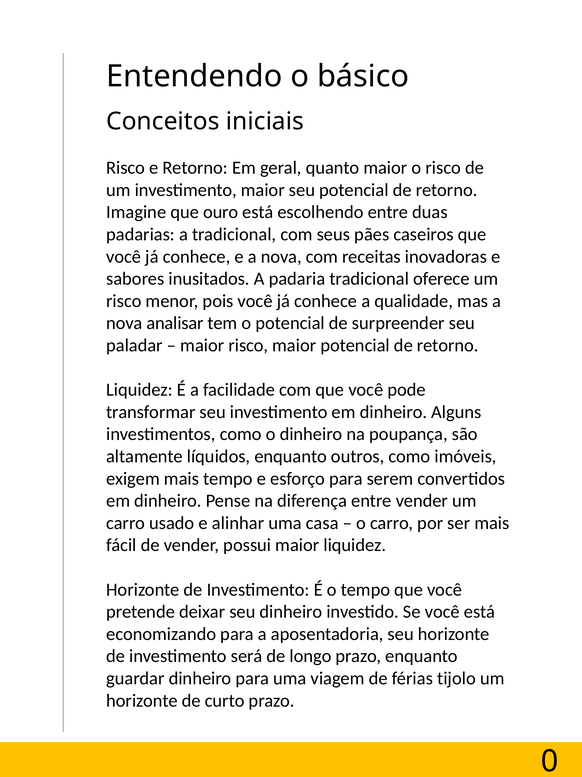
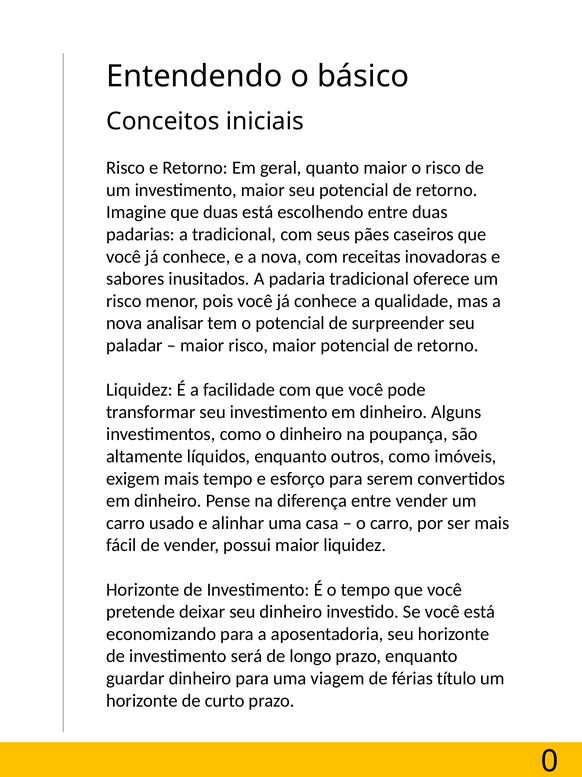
que ouro: ouro -> duas
tijolo: tijolo -> título
